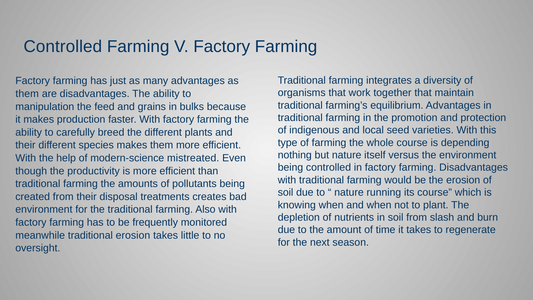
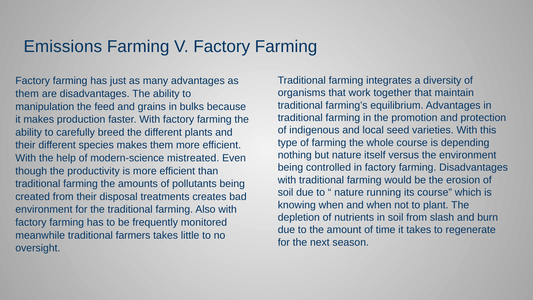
Controlled at (63, 46): Controlled -> Emissions
traditional erosion: erosion -> farmers
